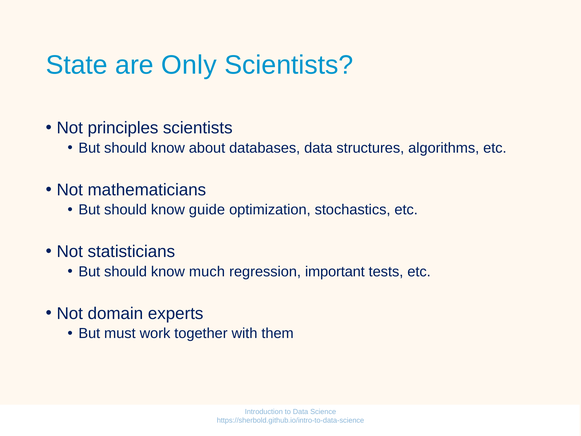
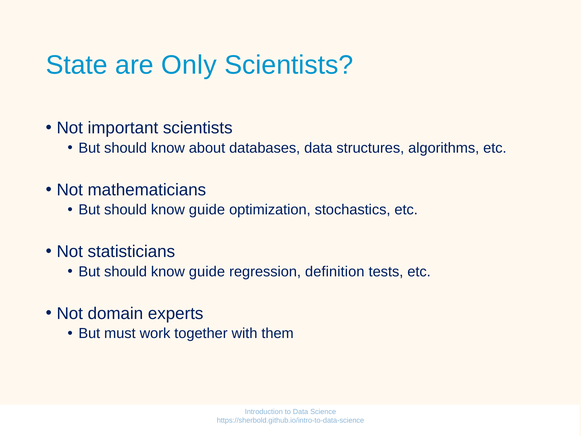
principles: principles -> important
much at (207, 272): much -> guide
important: important -> definition
